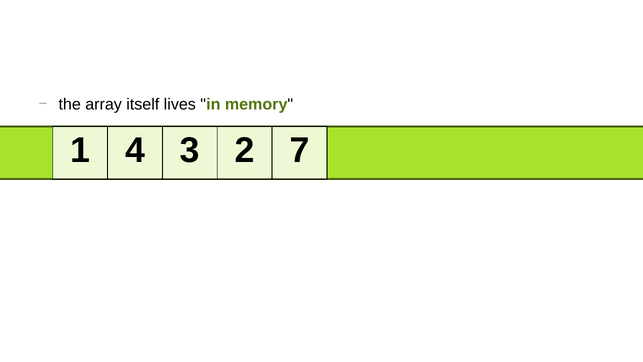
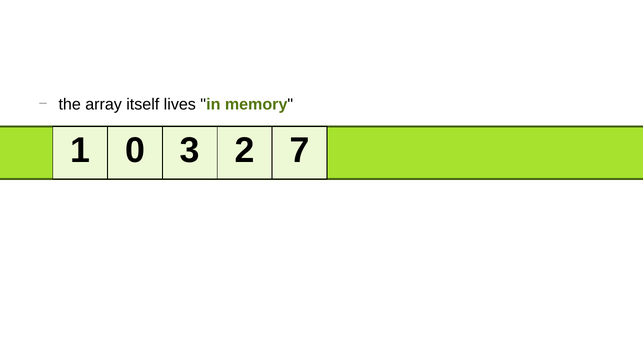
4: 4 -> 0
